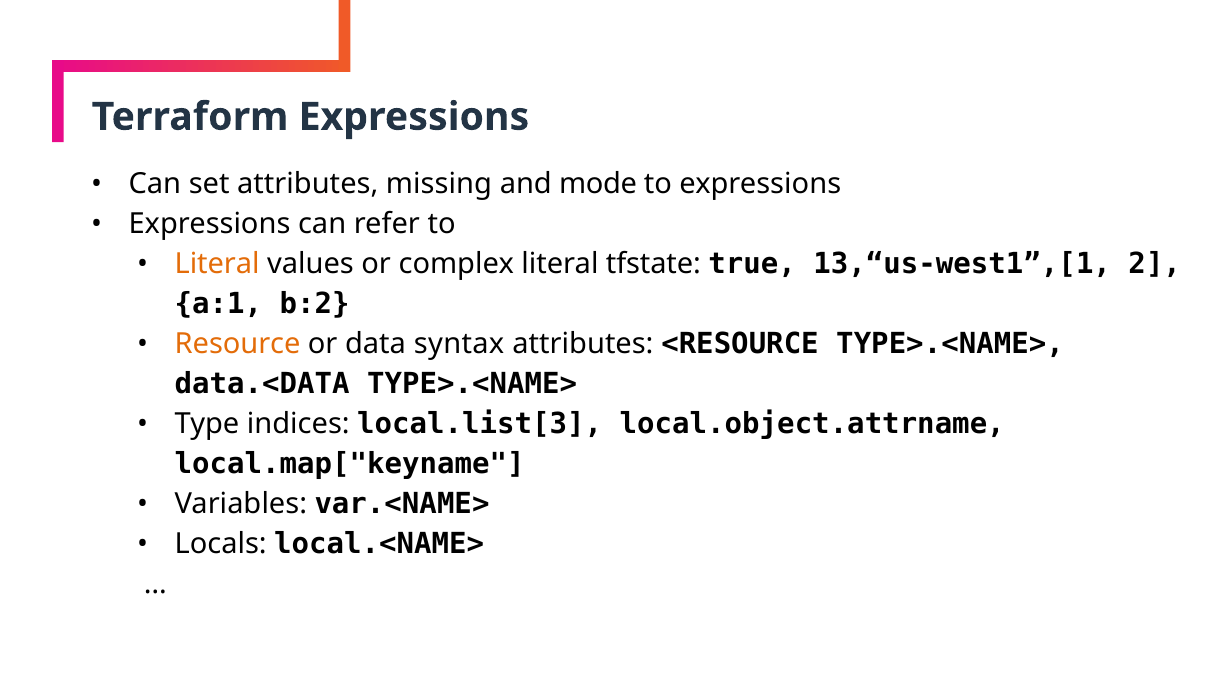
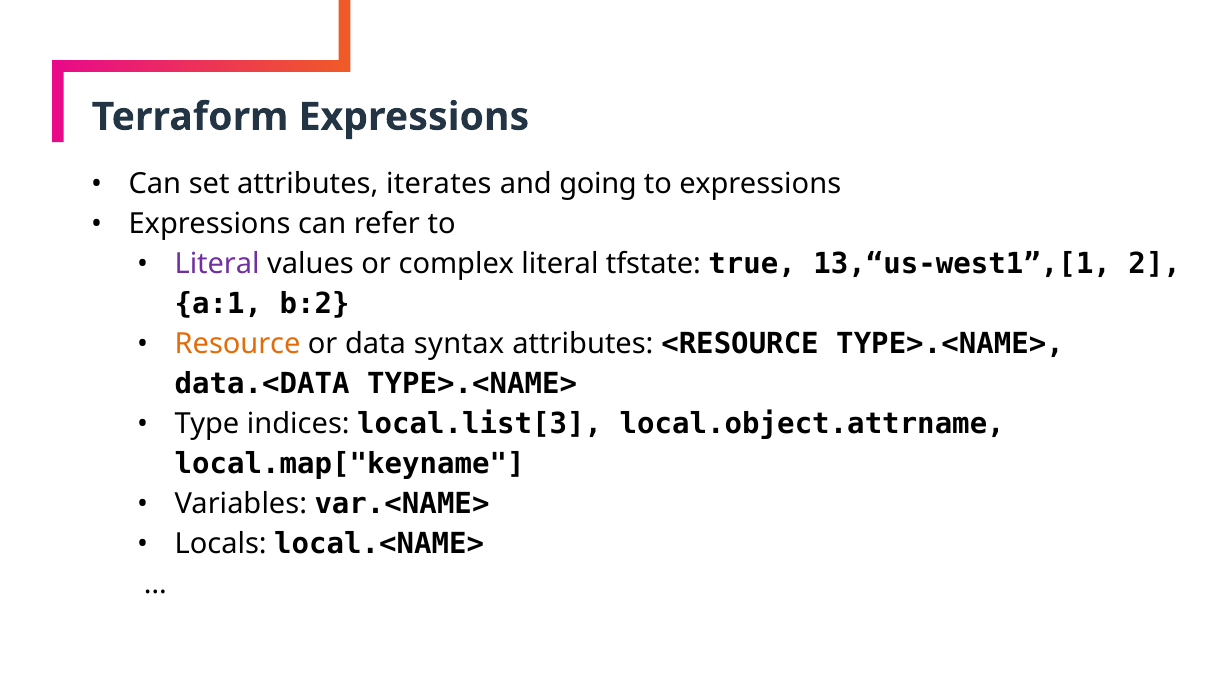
missing: missing -> iterates
mode: mode -> going
Literal at (217, 264) colour: orange -> purple
